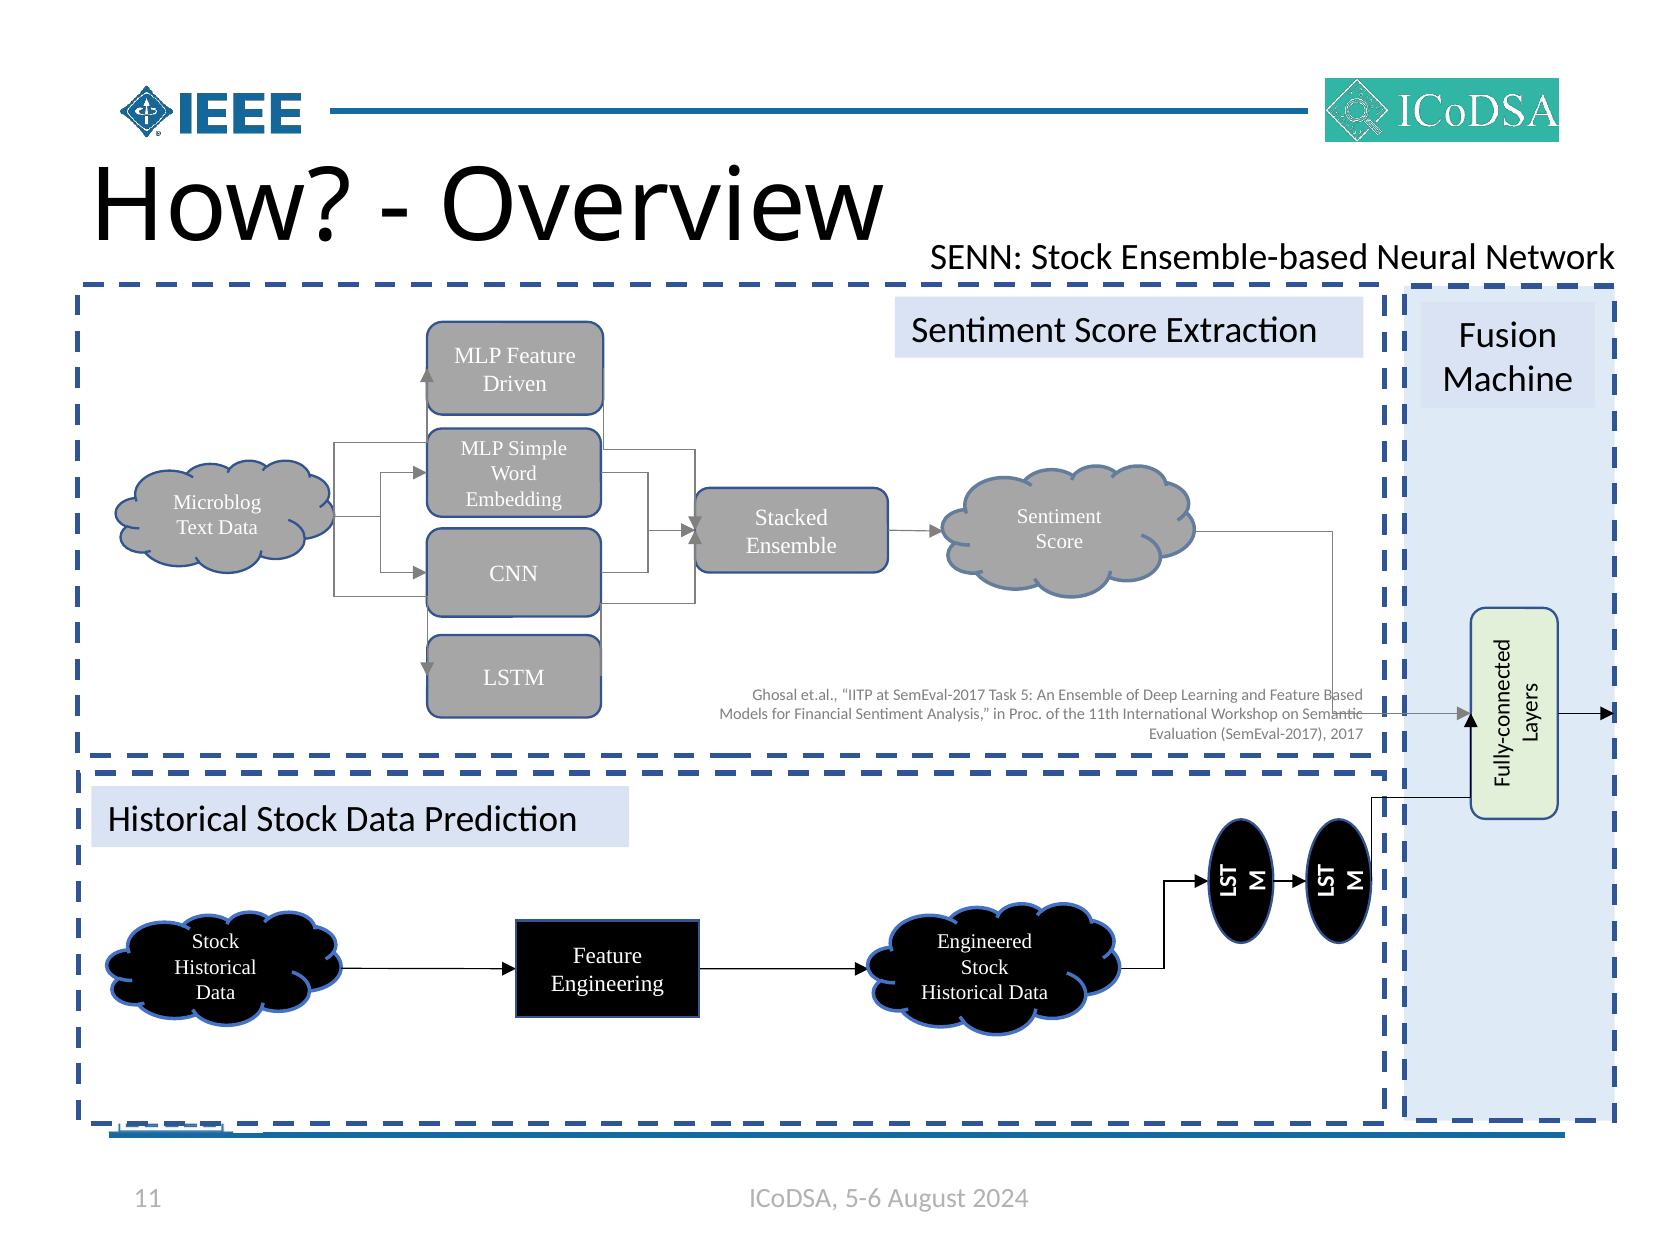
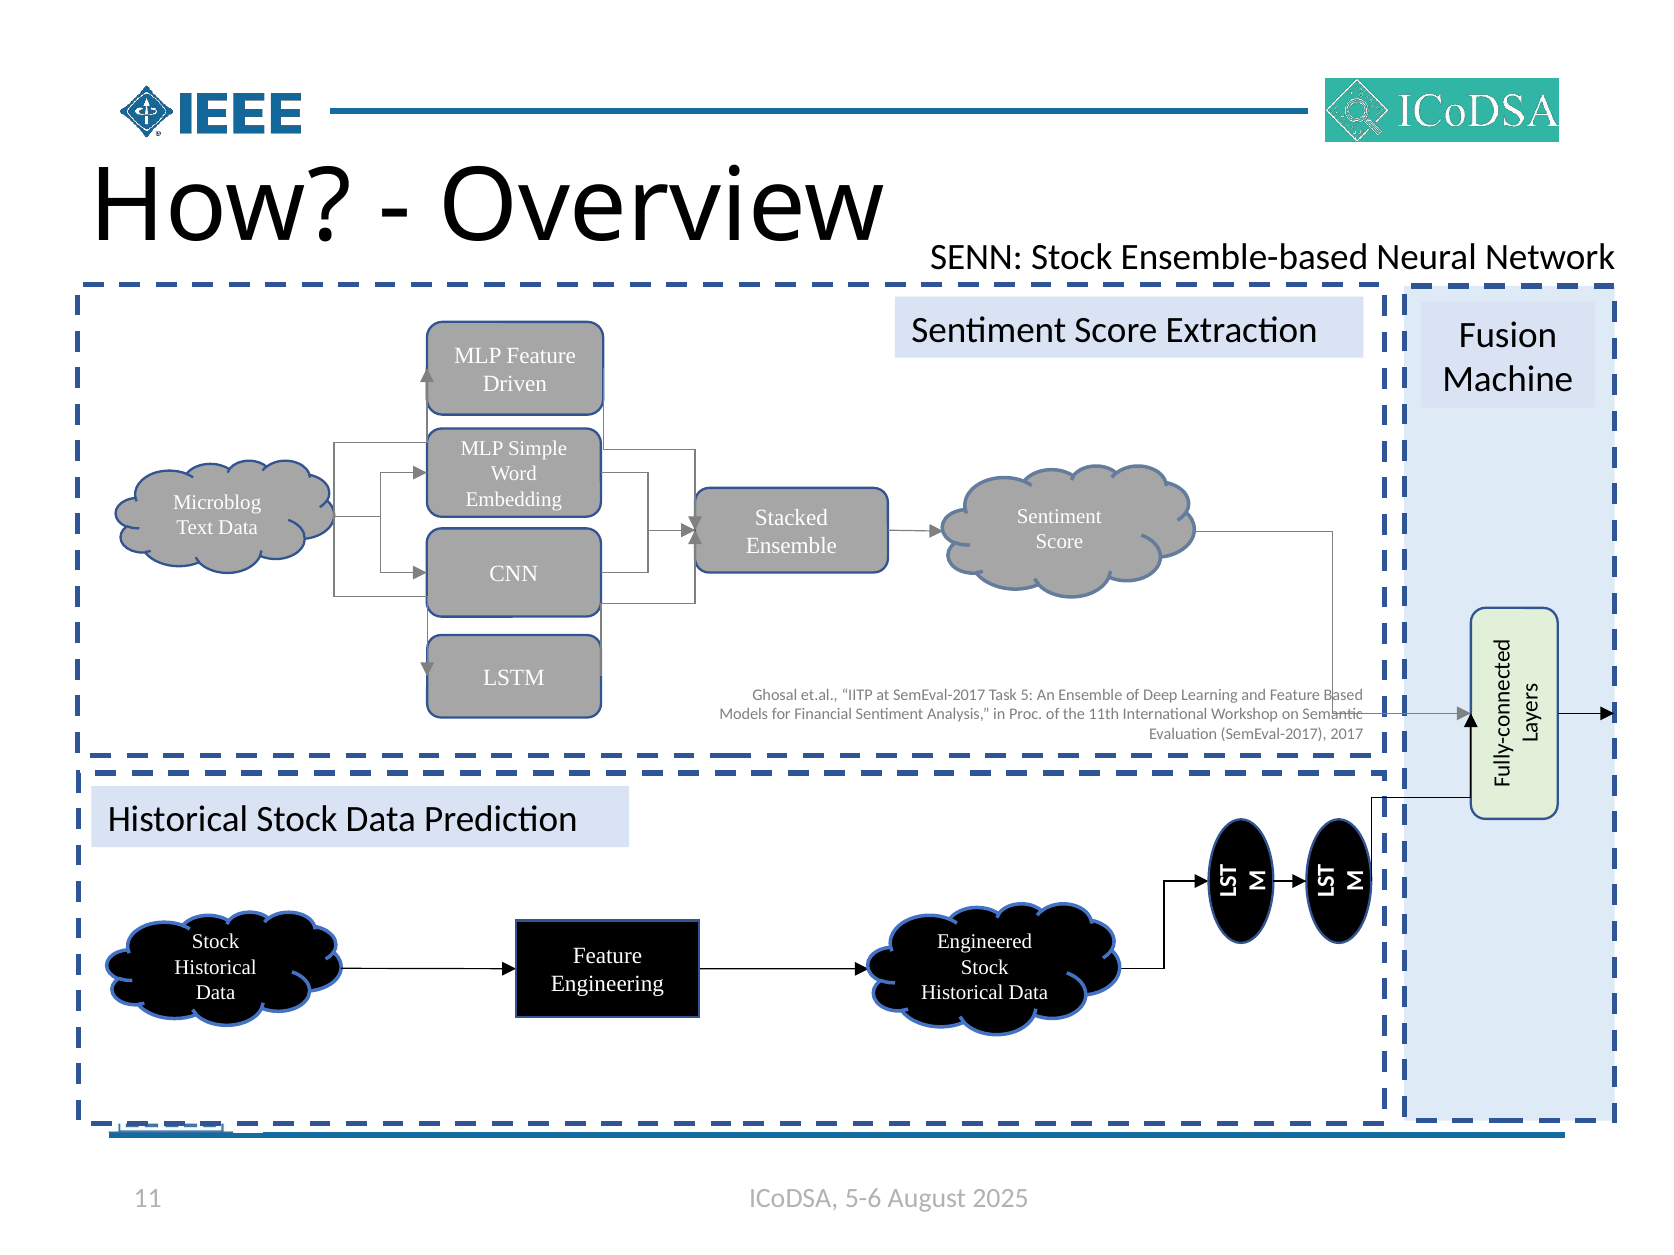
2024: 2024 -> 2025
